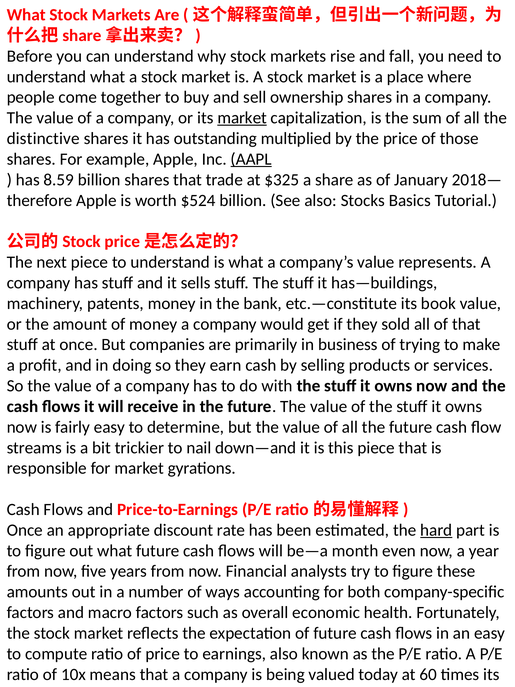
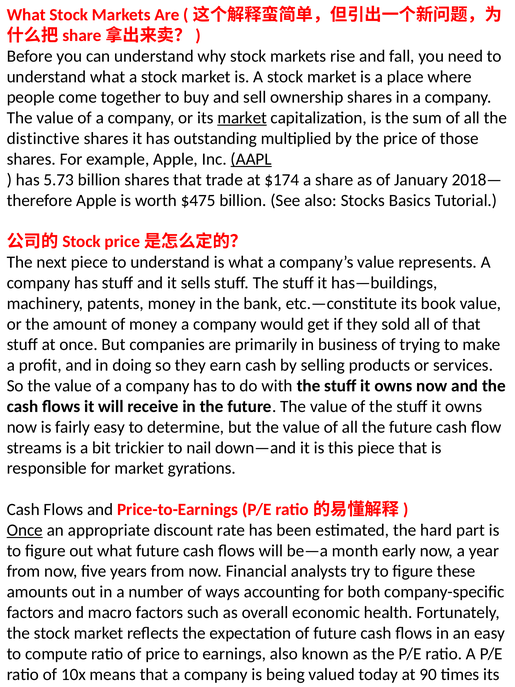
8.59: 8.59 -> 5.73
$325: $325 -> $174
$524: $524 -> $475
Once at (25, 530) underline: none -> present
hard underline: present -> none
even: even -> early
60: 60 -> 90
